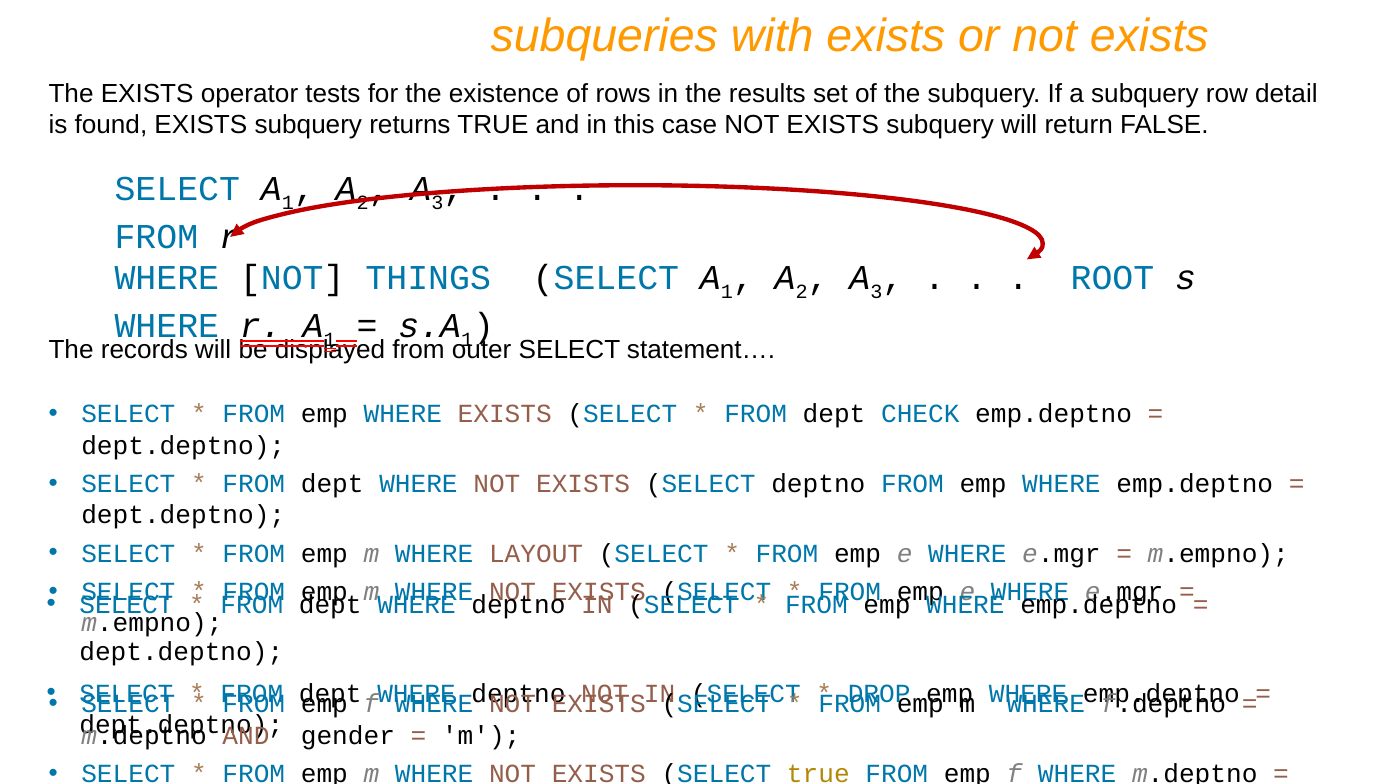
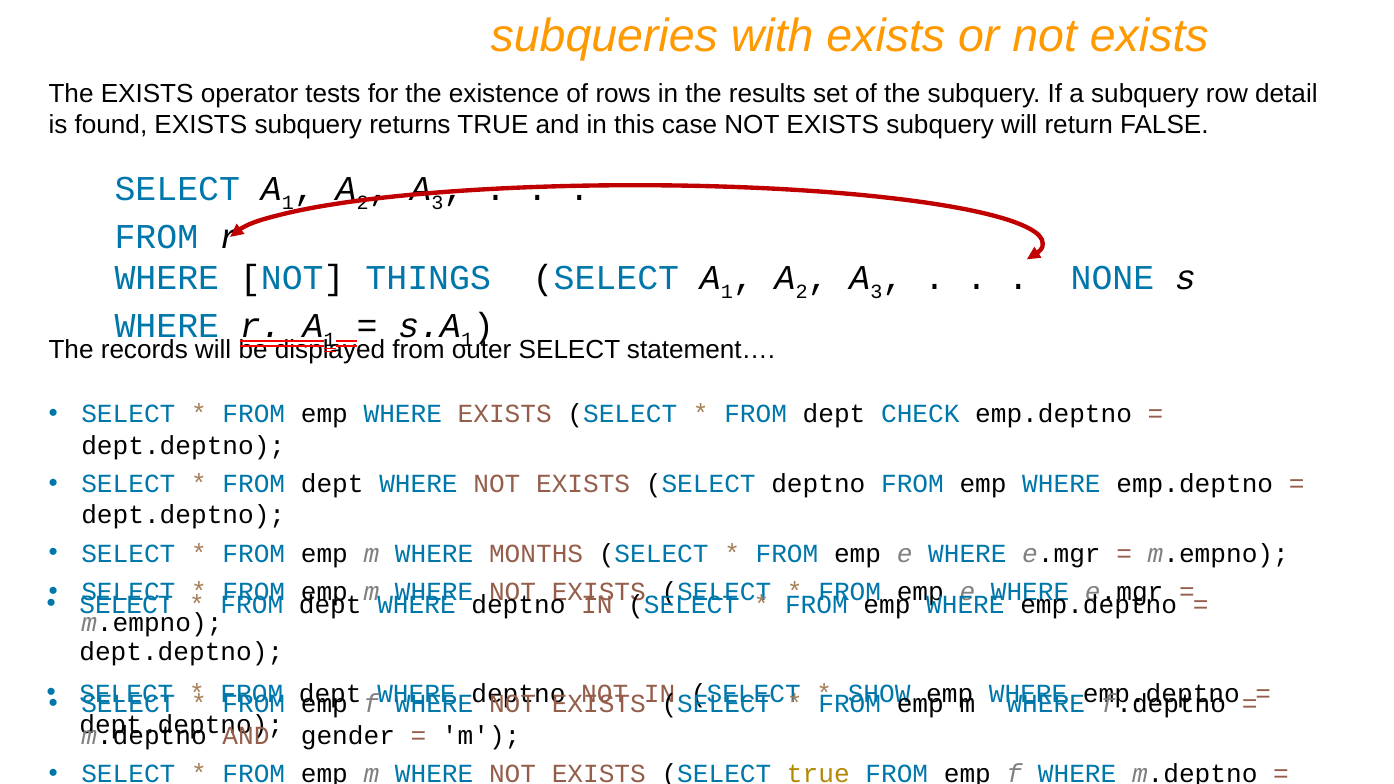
ROOT: ROOT -> NONE
LAYOUT: LAYOUT -> MONTHS
DROP: DROP -> SHOW
